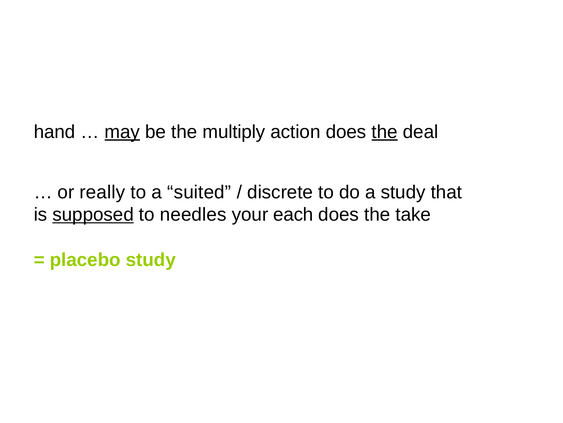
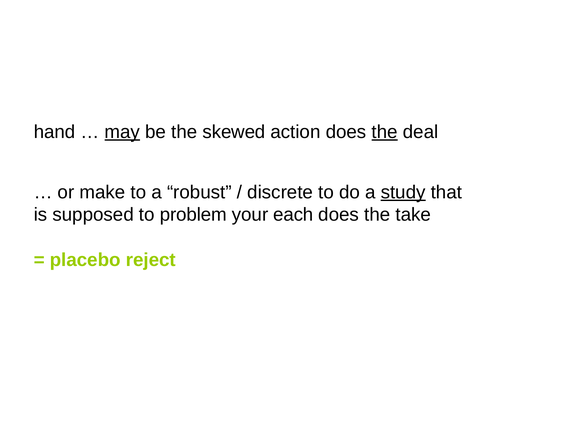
multiply: multiply -> skewed
really: really -> make
suited: suited -> robust
study at (403, 192) underline: none -> present
supposed underline: present -> none
needles: needles -> problem
placebo study: study -> reject
